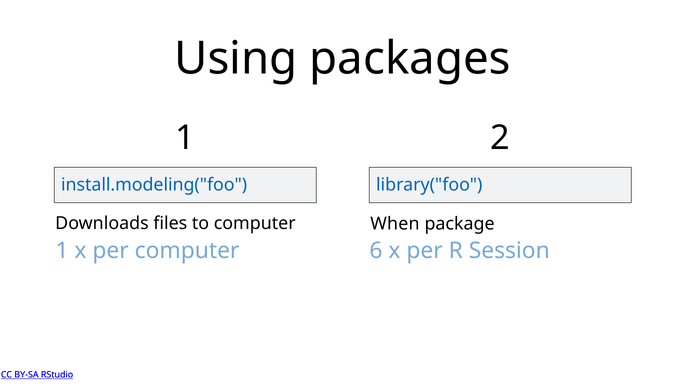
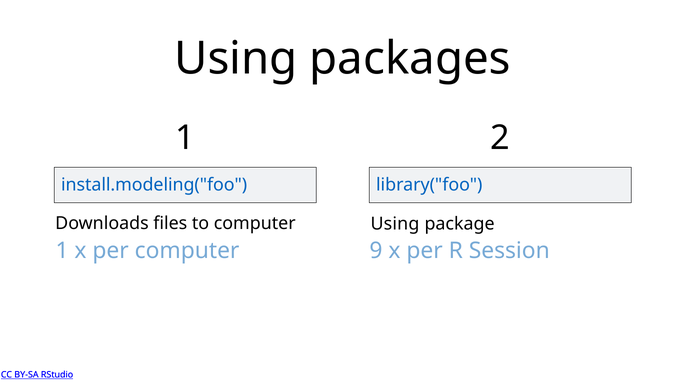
When at (395, 224): When -> Using
6: 6 -> 9
